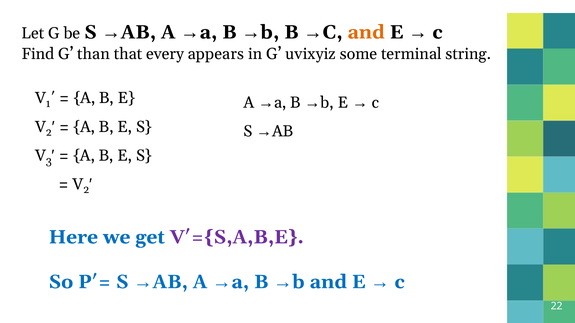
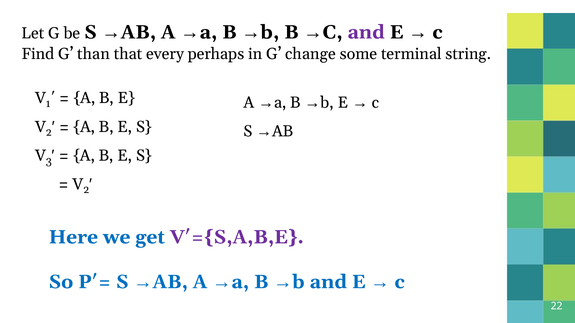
and at (366, 32) colour: orange -> purple
appears: appears -> perhaps
uvixyiz: uvixyiz -> change
